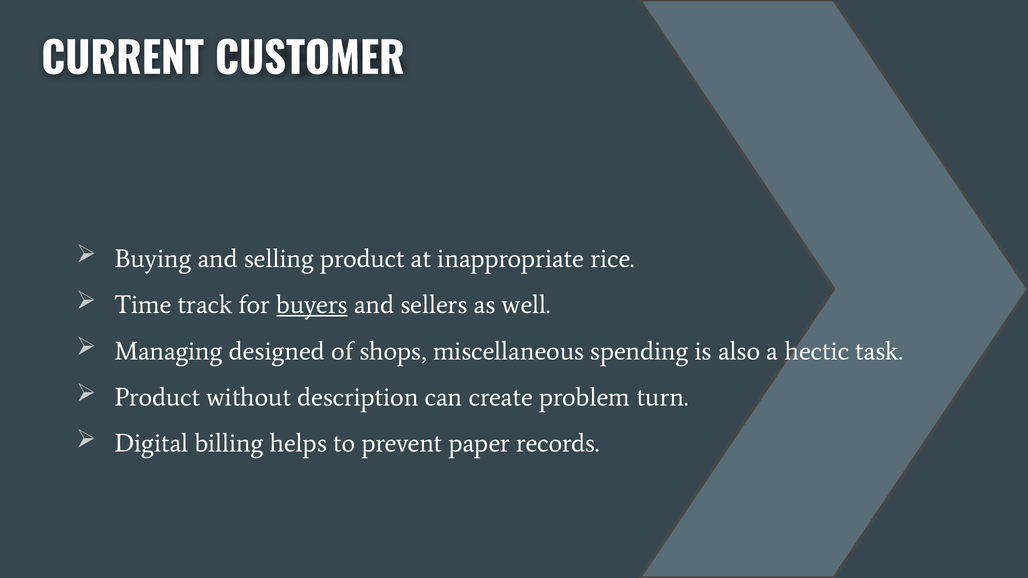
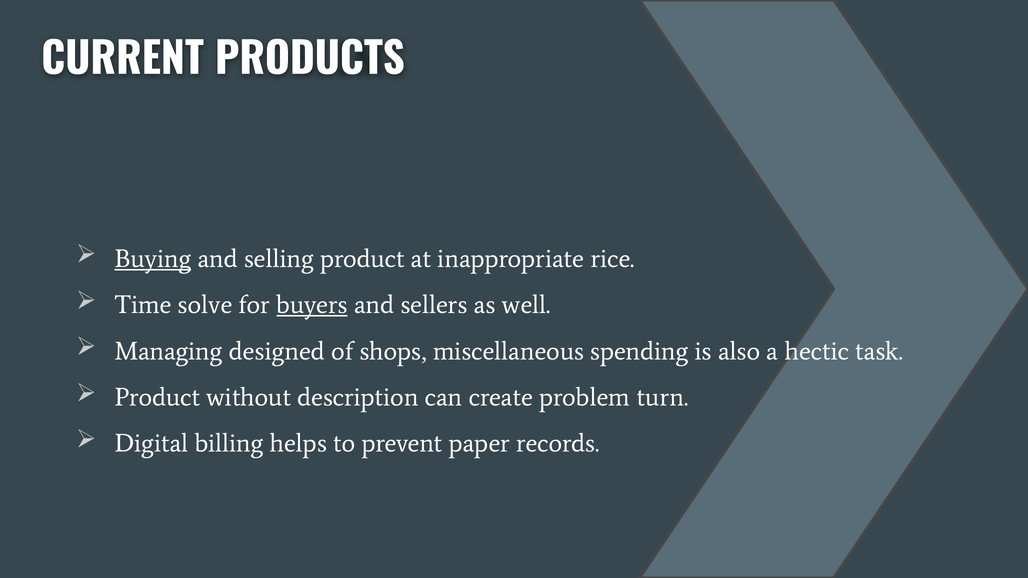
CUSTOMER: CUSTOMER -> PRODUCTS
Buying underline: none -> present
track: track -> solve
